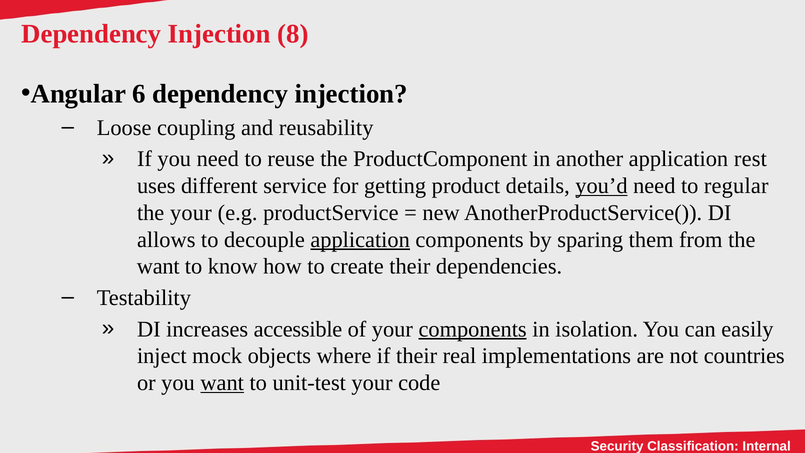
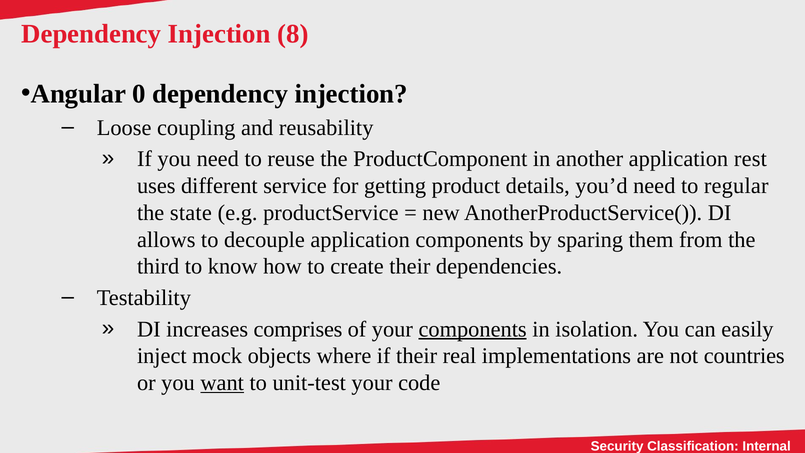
6: 6 -> 0
you’d underline: present -> none
the your: your -> state
application at (360, 240) underline: present -> none
want at (158, 266): want -> third
accessible: accessible -> comprises
